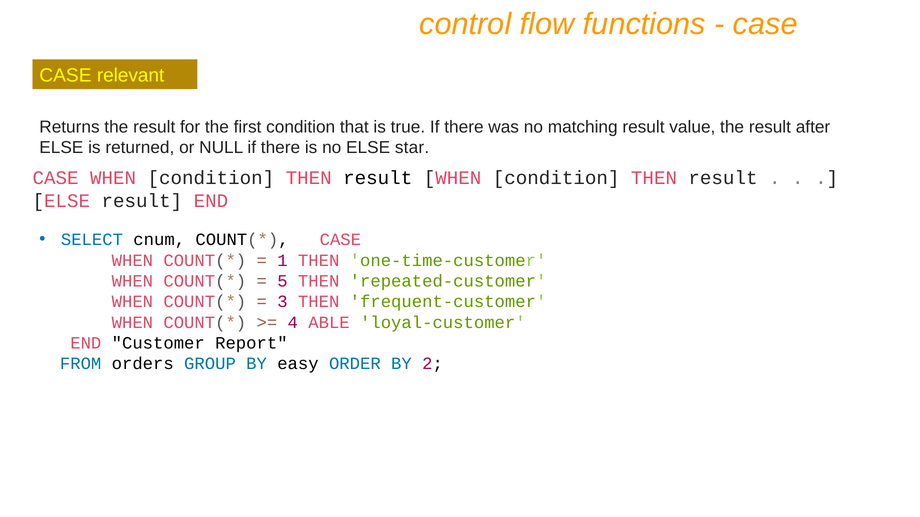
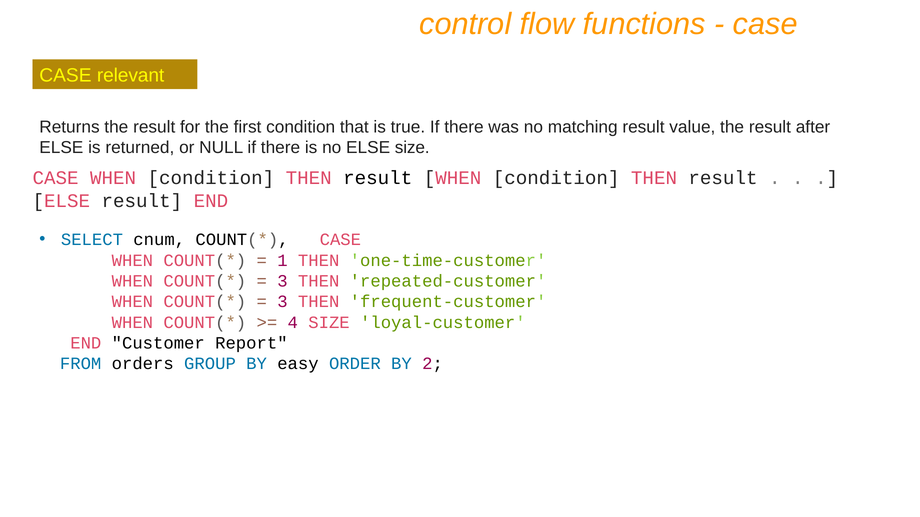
ELSE star: star -> size
5 at (282, 281): 5 -> 3
4 ABLE: ABLE -> SIZE
